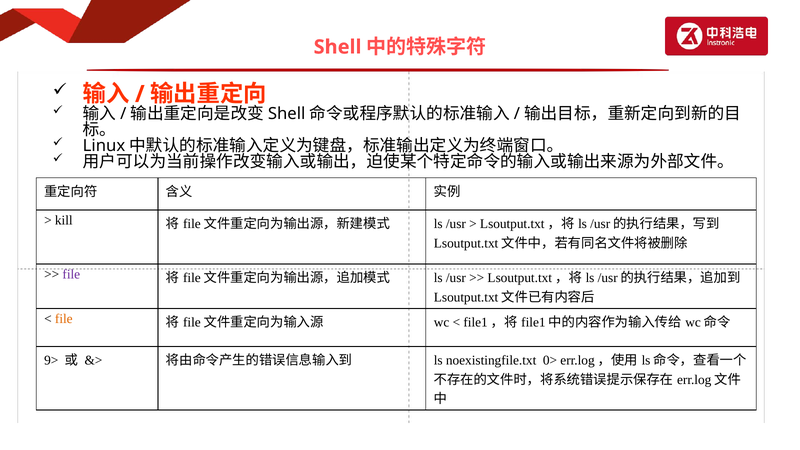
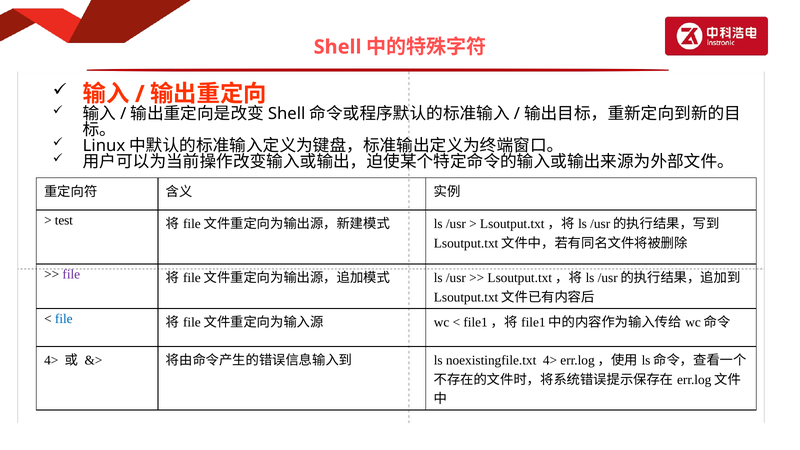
kill: kill -> test
file at (64, 319) colour: orange -> blue
9> at (51, 360): 9> -> 4>
noexistingfile.txt 0>: 0> -> 4>
